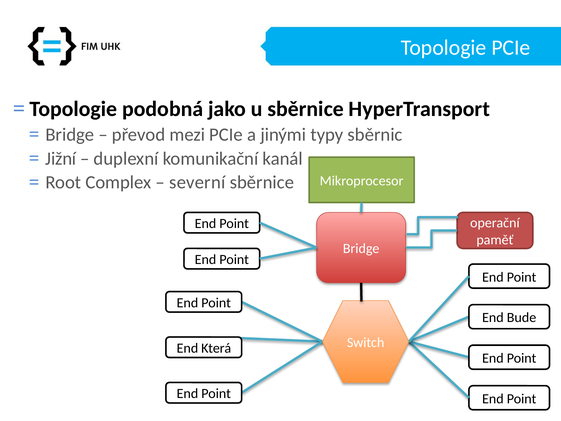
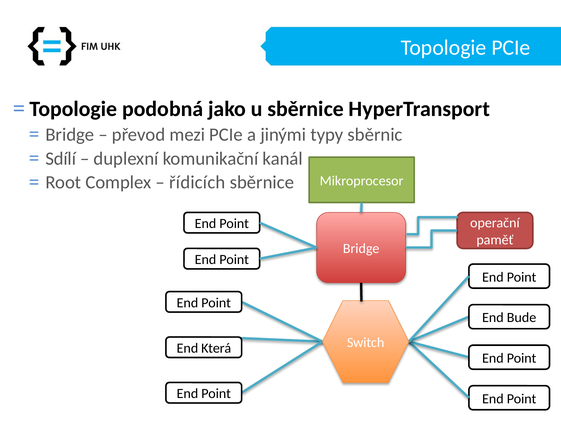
Jižní: Jižní -> Sdílí
severní: severní -> řídicích
